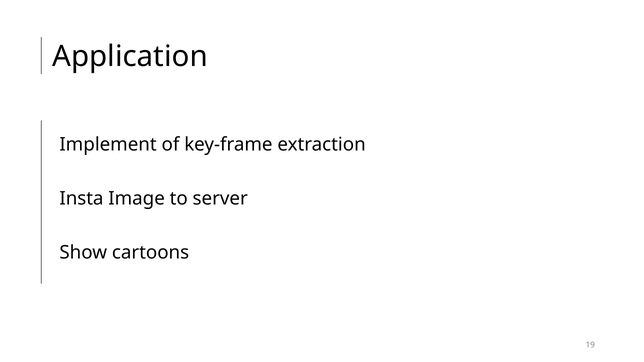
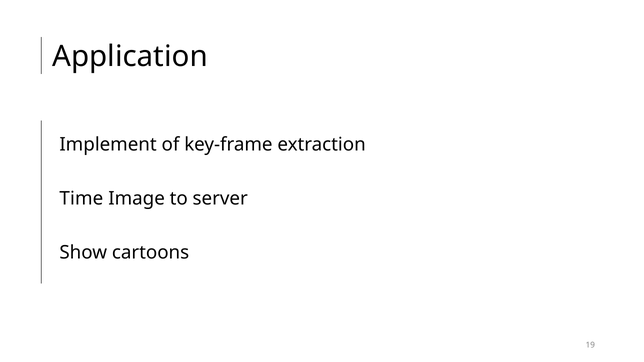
Insta: Insta -> Time
